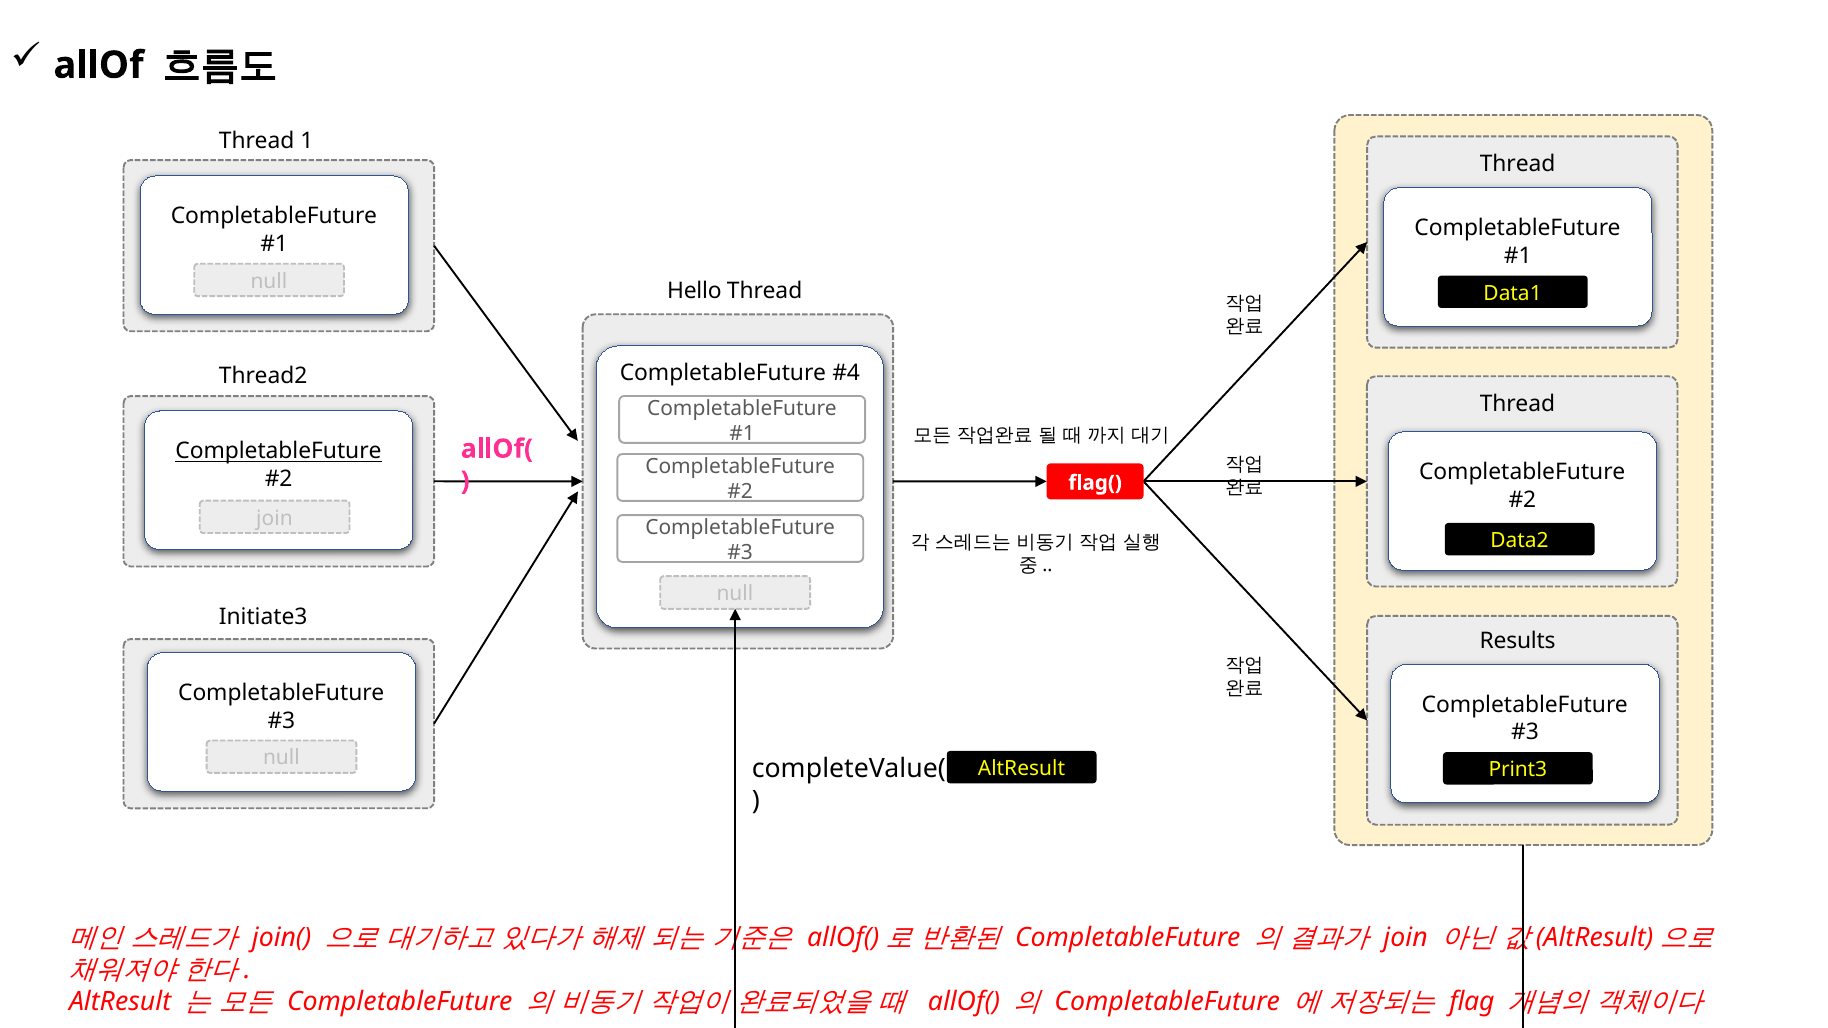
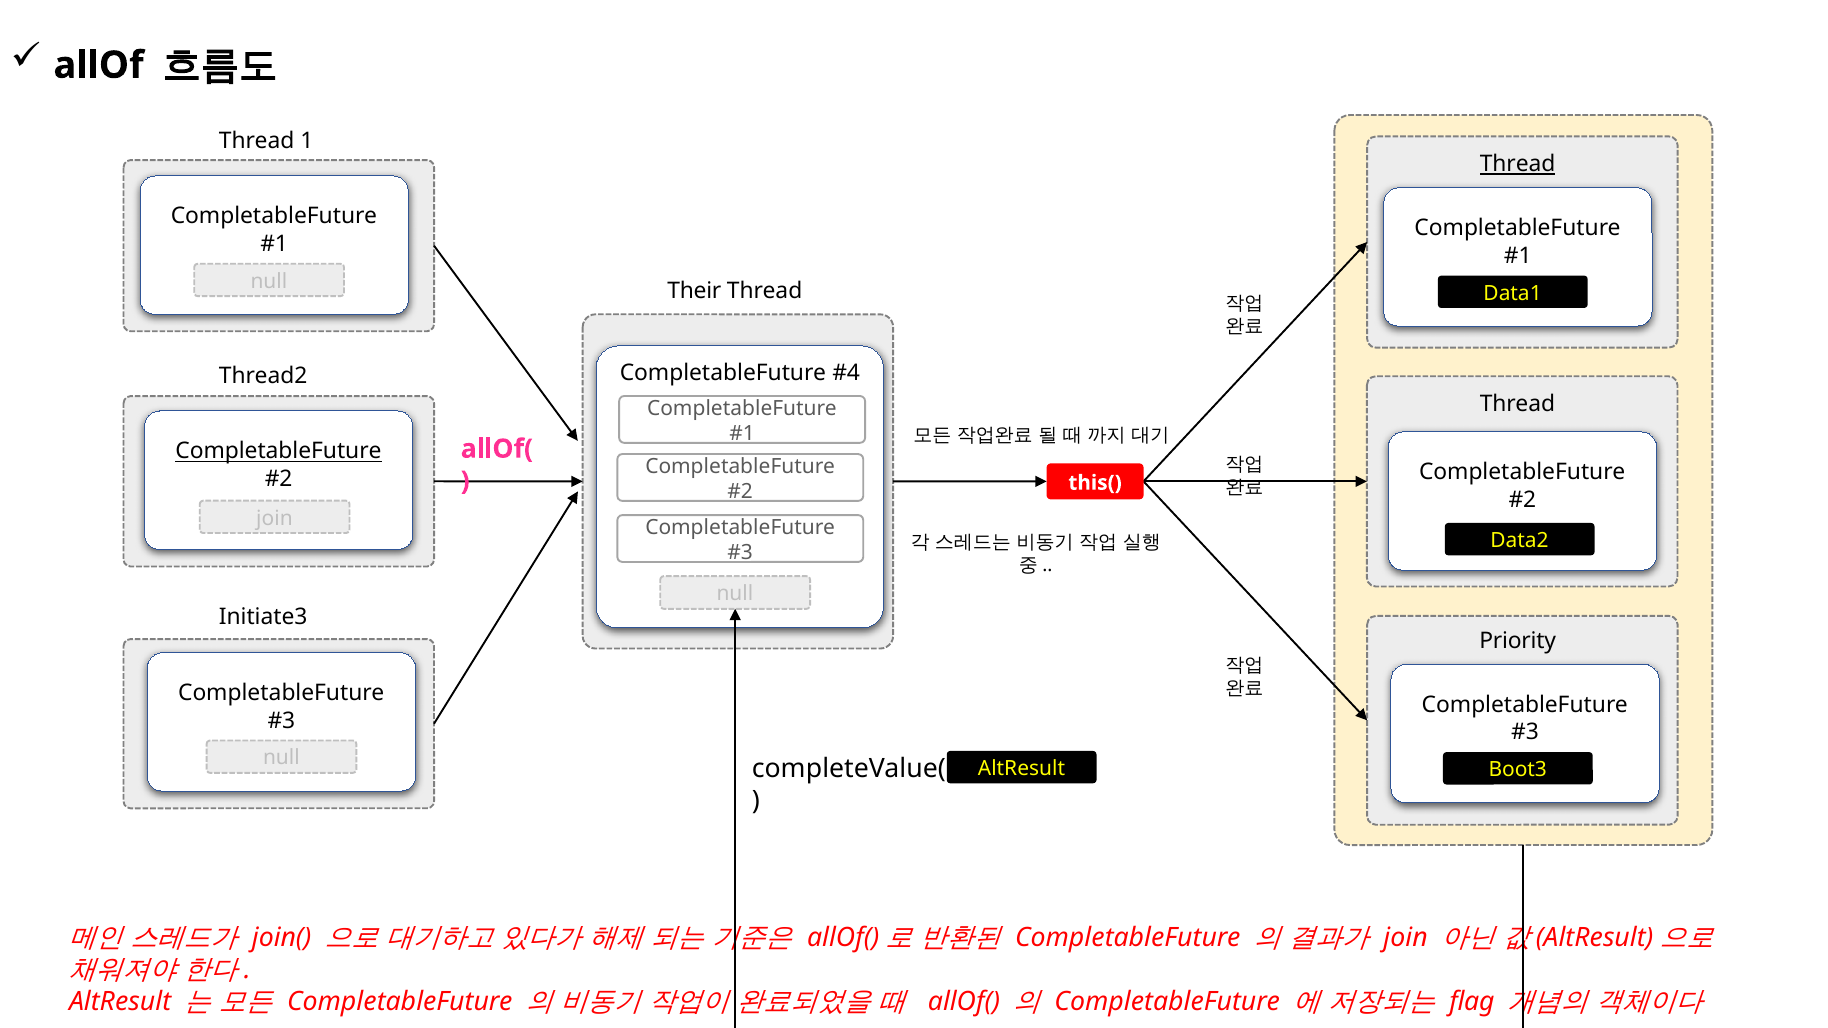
Thread at (1518, 164) underline: none -> present
Hello: Hello -> Their
flag(: flag( -> this(
Results: Results -> Priority
Print3: Print3 -> Boot3
